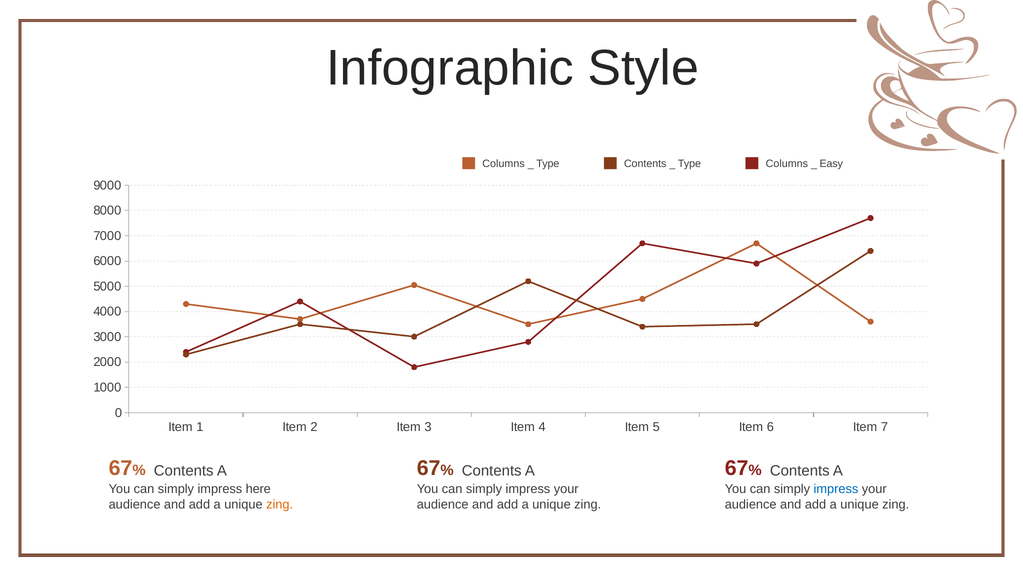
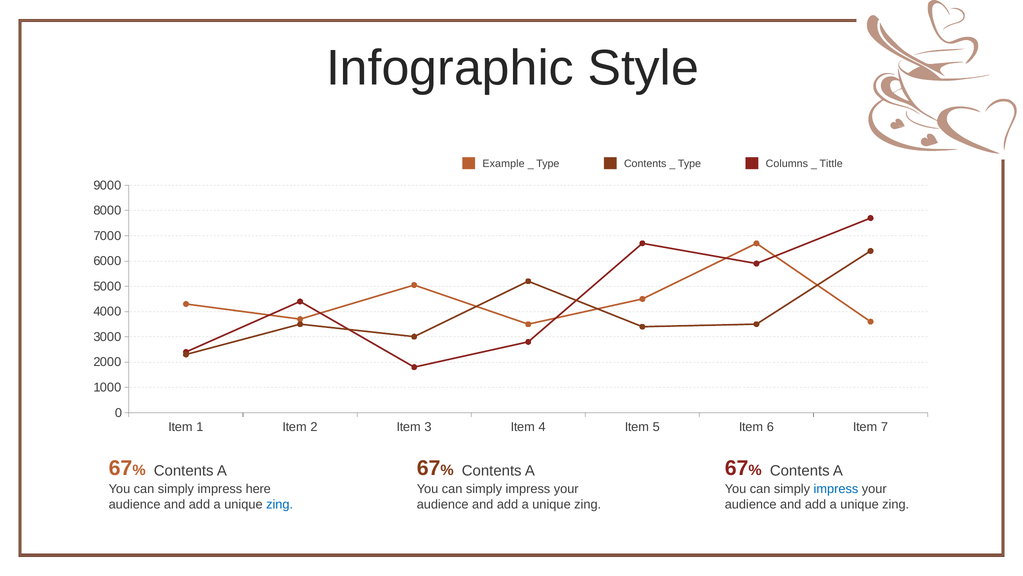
Columns at (504, 163): Columns -> Example
Easy: Easy -> Tittle
zing at (280, 504) colour: orange -> blue
